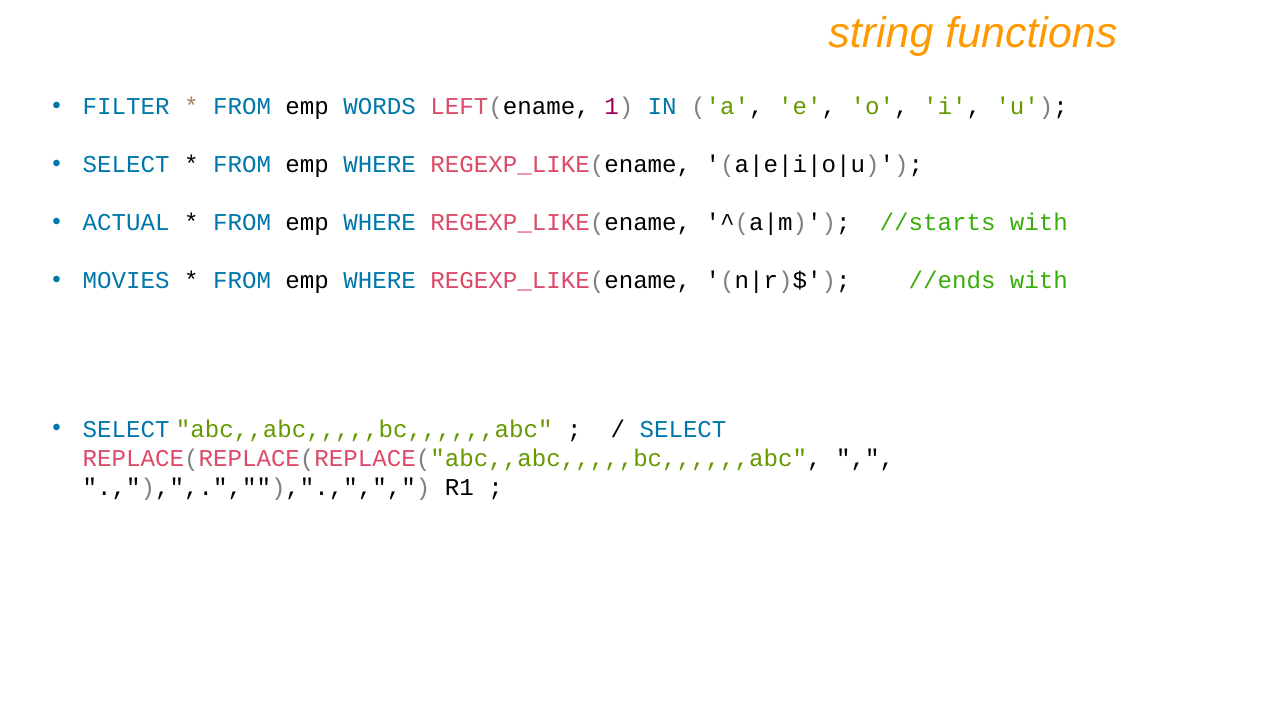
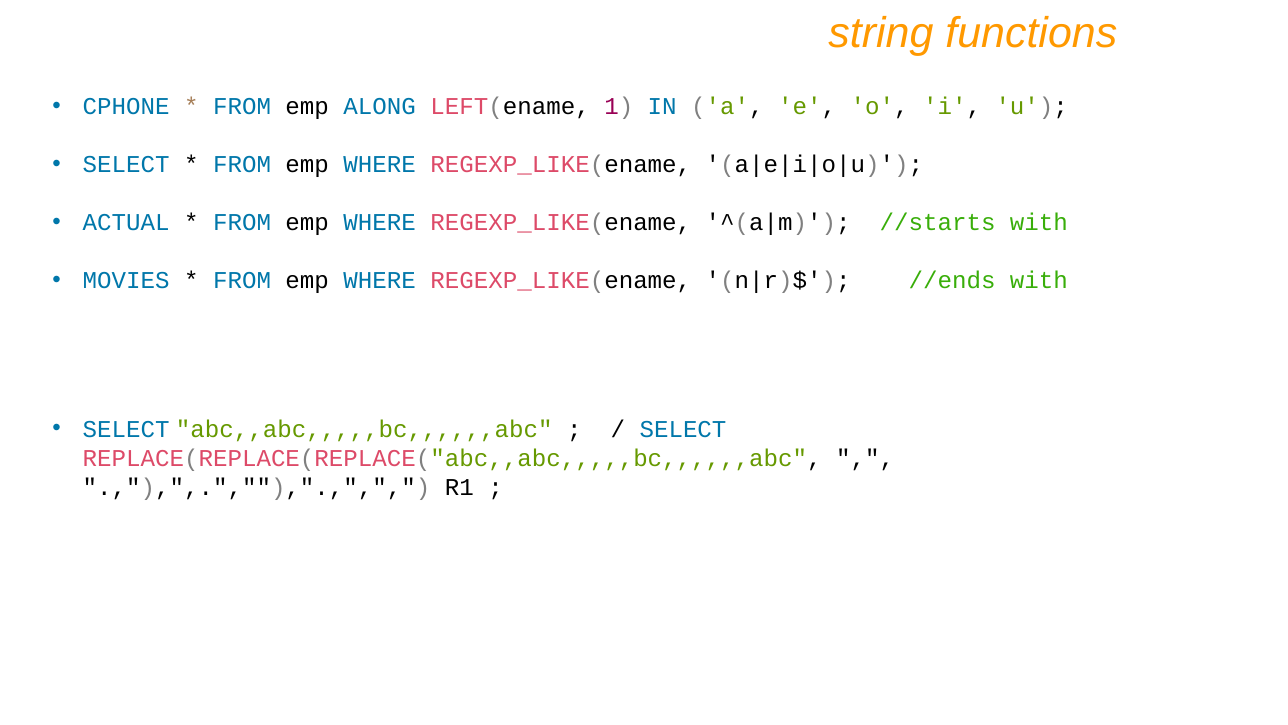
FILTER: FILTER -> CPHONE
WORDS: WORDS -> ALONG
